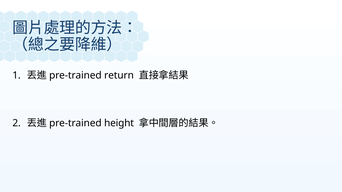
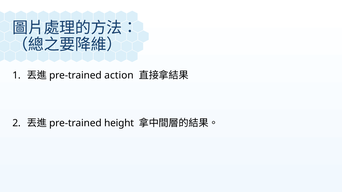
return: return -> action
